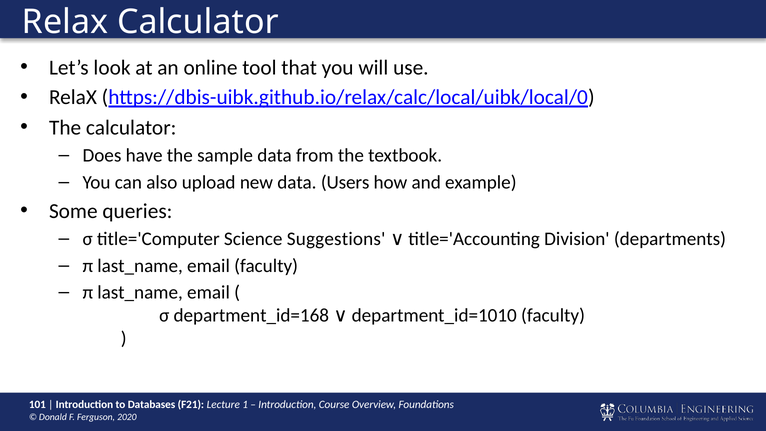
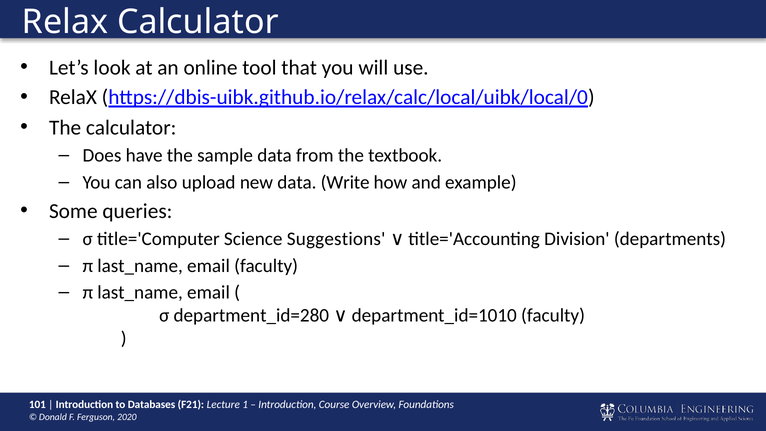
Users: Users -> Write
department_id=168: department_id=168 -> department_id=280
